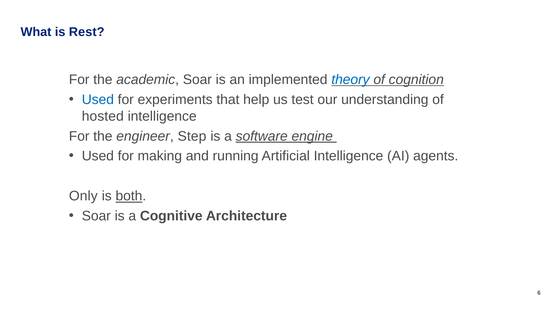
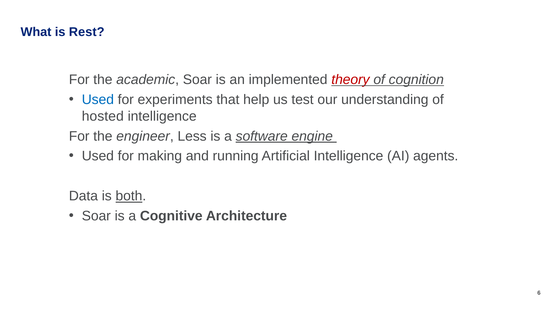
theory colour: blue -> red
Step: Step -> Less
Only: Only -> Data
